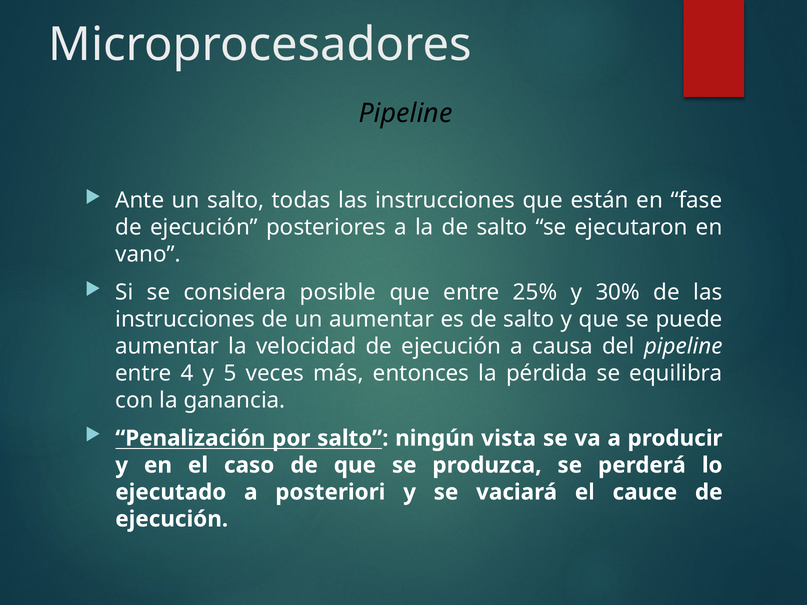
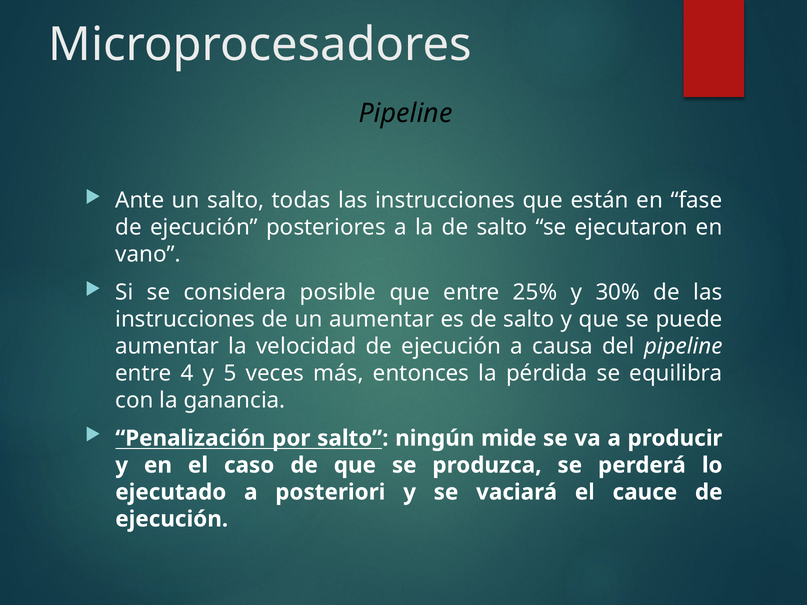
vista: vista -> mide
